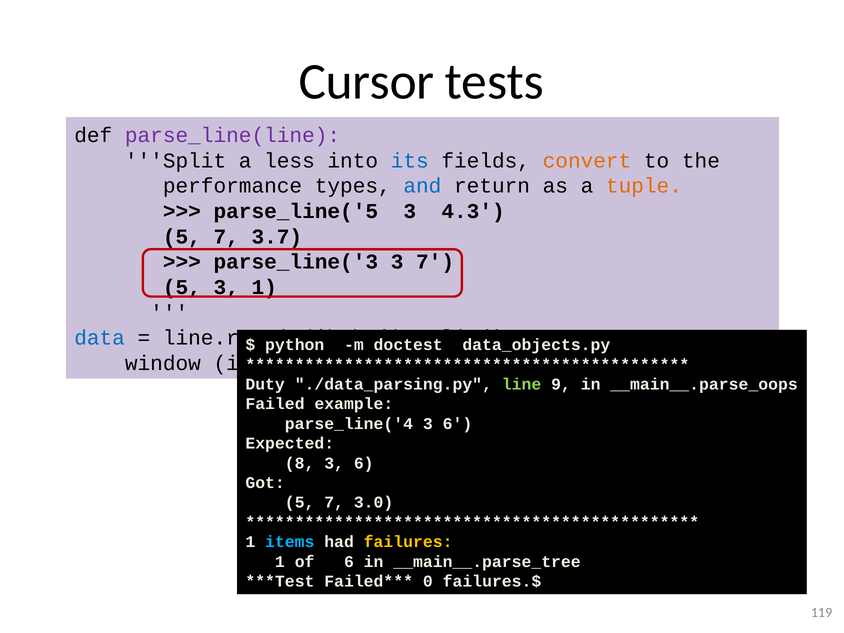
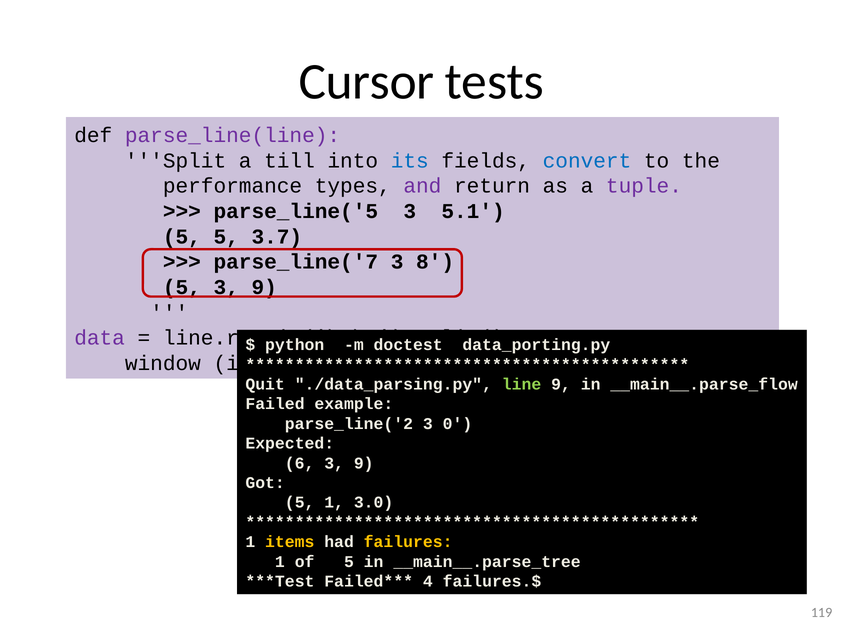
less: less -> till
convert colour: orange -> blue
and colour: blue -> purple
tuple colour: orange -> purple
4.3: 4.3 -> 5.1
7 at (226, 237): 7 -> 5
parse_line('3: parse_line('3 -> parse_line('7
3 7: 7 -> 8
5 3 1: 1 -> 9
data colour: blue -> purple
data_objects.py: data_objects.py -> data_porting.py
Duty: Duty -> Quit
__main__.parse_oops: __main__.parse_oops -> __main__.parse_flow
parse_line('4: parse_line('4 -> parse_line('2
6 at (457, 424): 6 -> 0
8: 8 -> 6
6 at (364, 463): 6 -> 9
7 at (334, 503): 7 -> 1
items colour: light blue -> yellow
of 6: 6 -> 5
0: 0 -> 4
